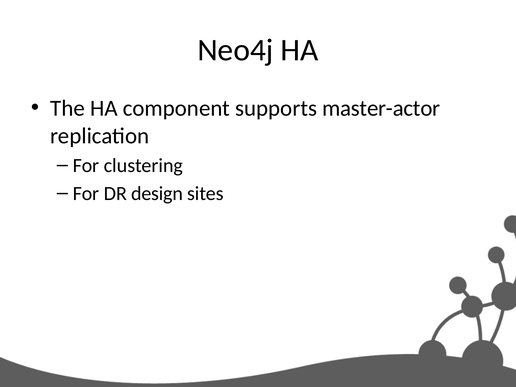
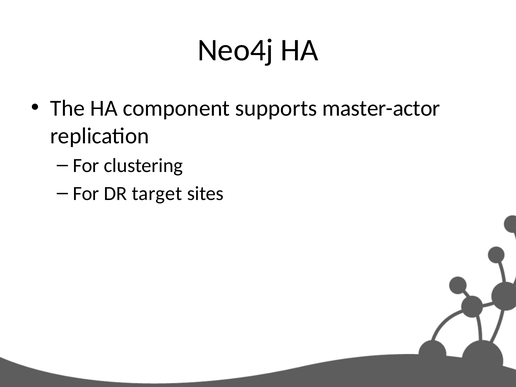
design: design -> target
